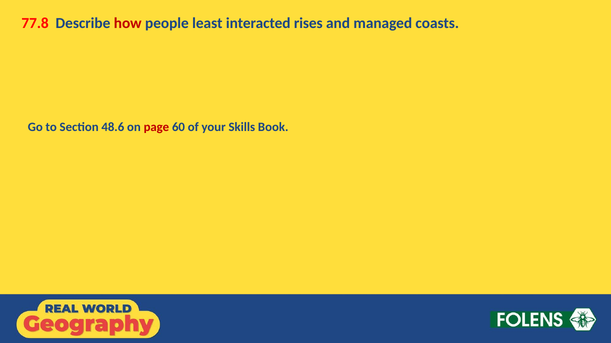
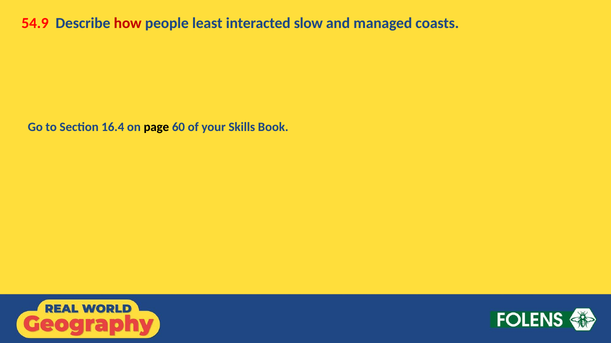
77.8: 77.8 -> 54.9
rises: rises -> slow
48.6: 48.6 -> 16.4
page colour: red -> black
